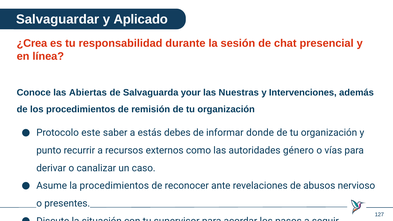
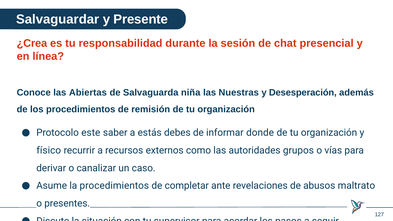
Aplicado: Aplicado -> Presente
your: your -> niña
Intervenciones: Intervenciones -> Desesperación
punto: punto -> físico
género: género -> grupos
reconocer: reconocer -> completar
nervioso: nervioso -> maltrato
